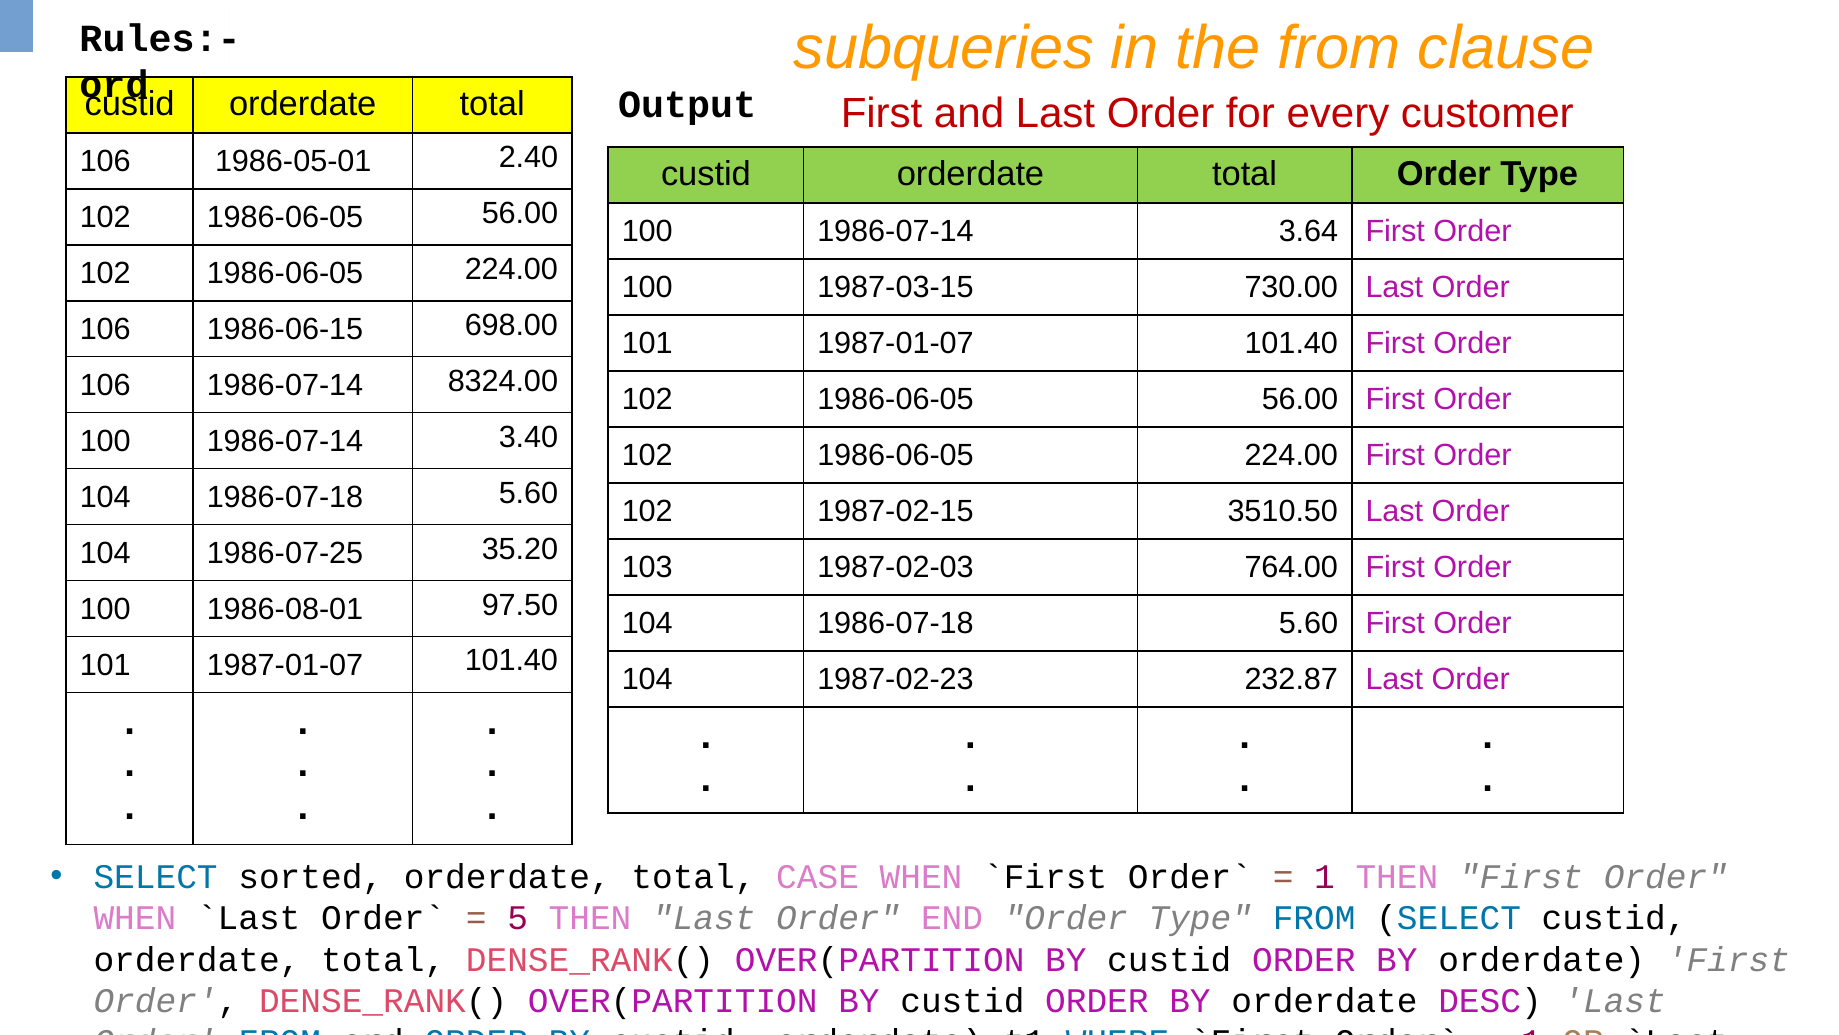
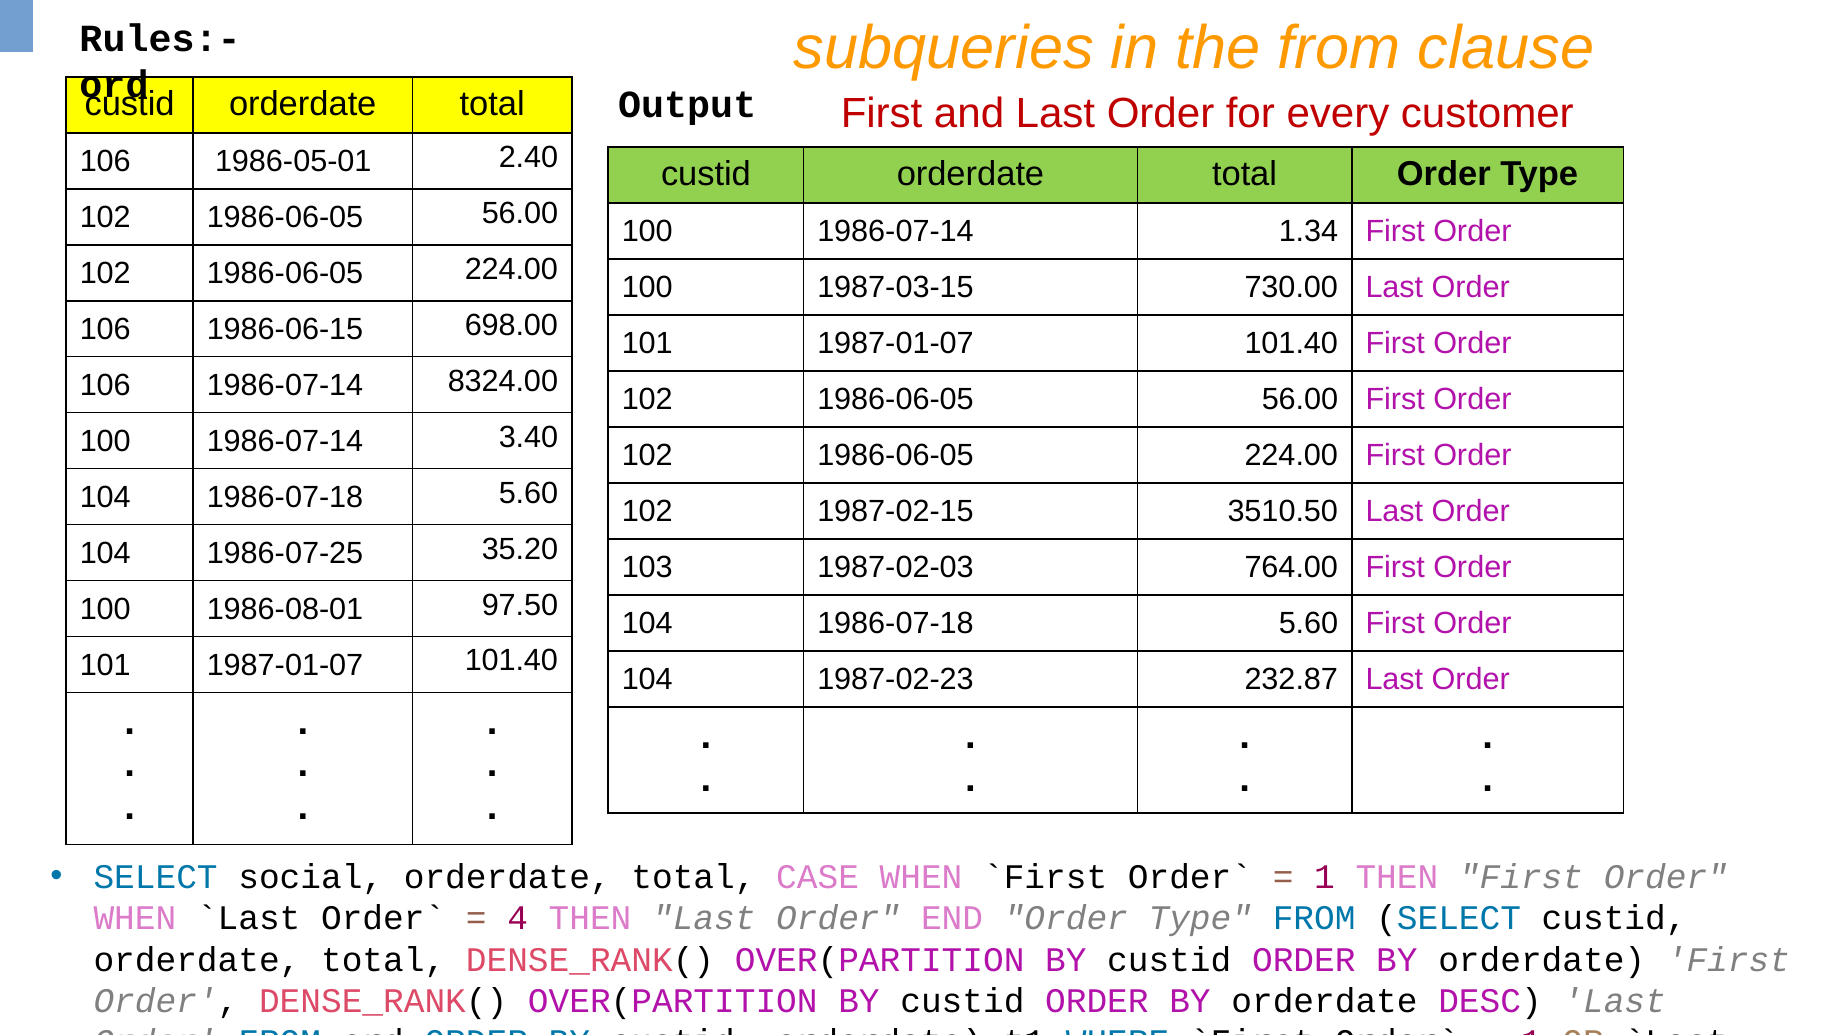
3.64: 3.64 -> 1.34
sorted: sorted -> social
5: 5 -> 4
